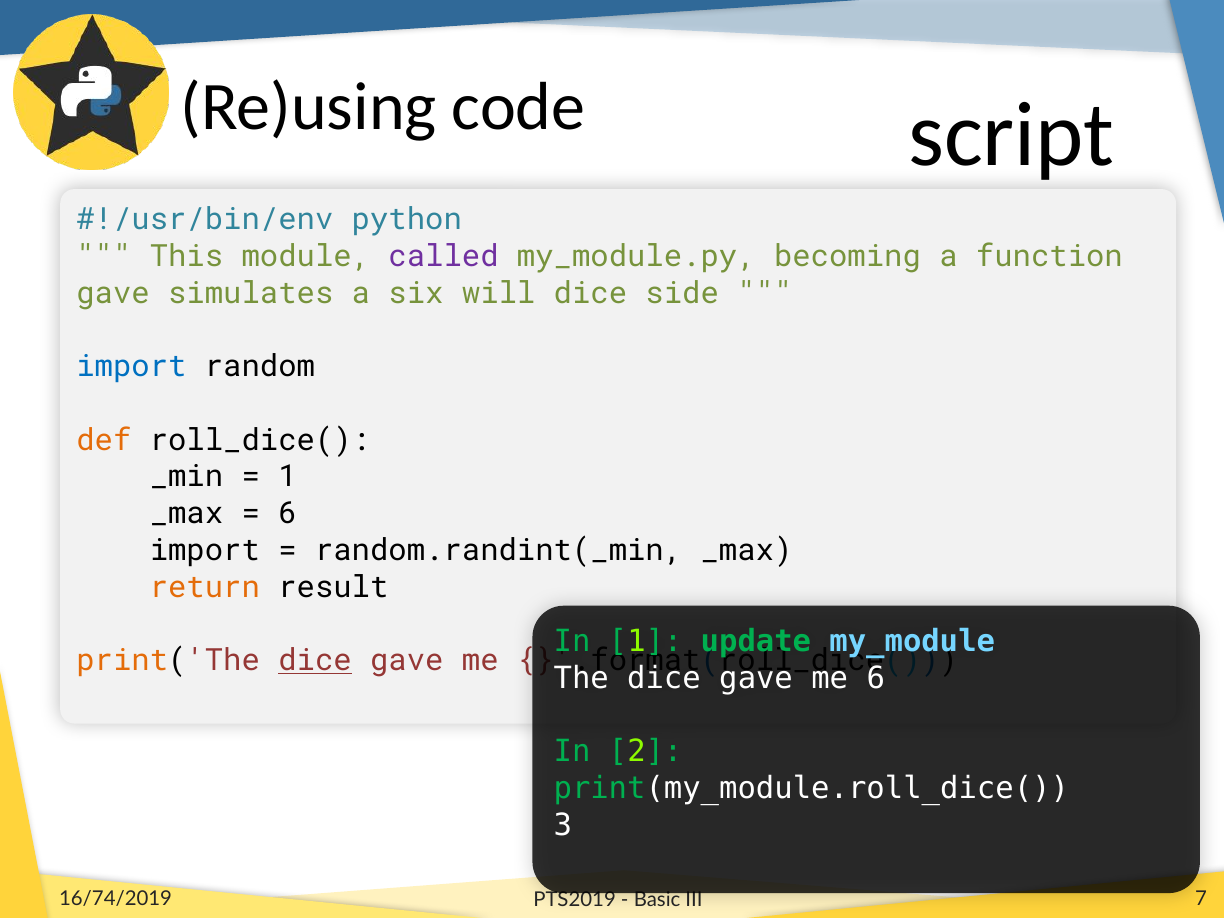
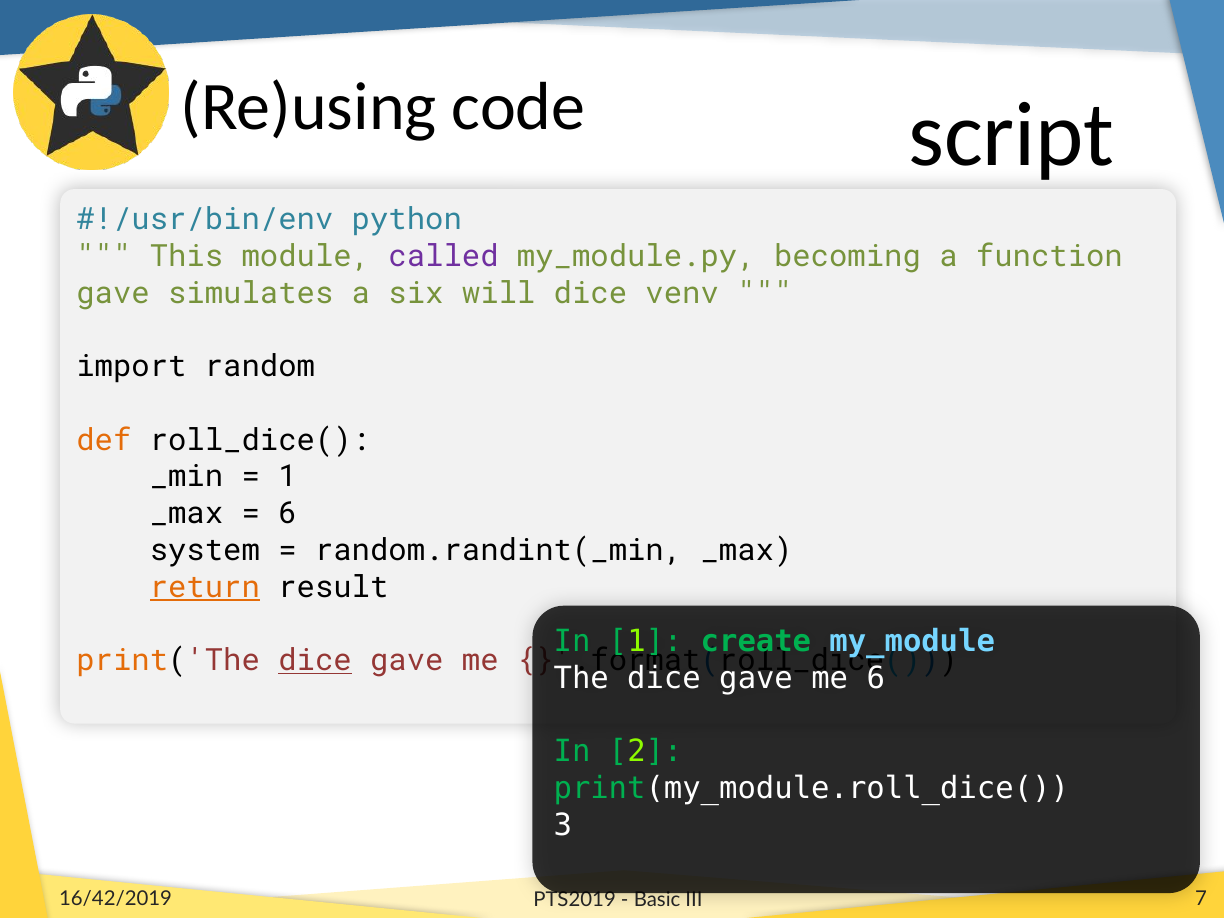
side: side -> venv
import at (131, 367) colour: blue -> black
import at (205, 550): import -> system
return underline: none -> present
update: update -> create
16/74/2019: 16/74/2019 -> 16/42/2019
